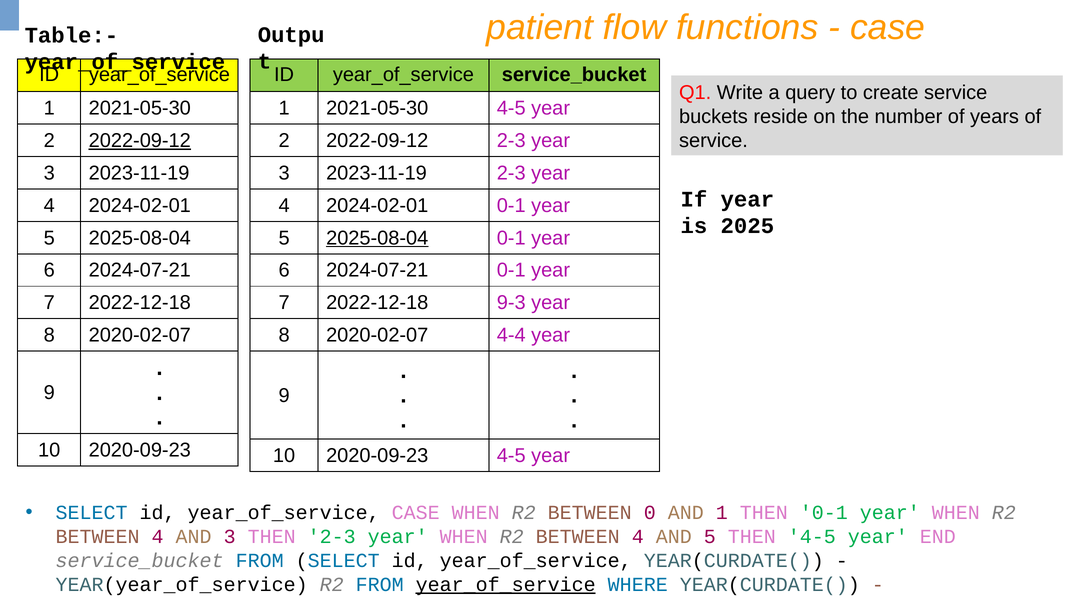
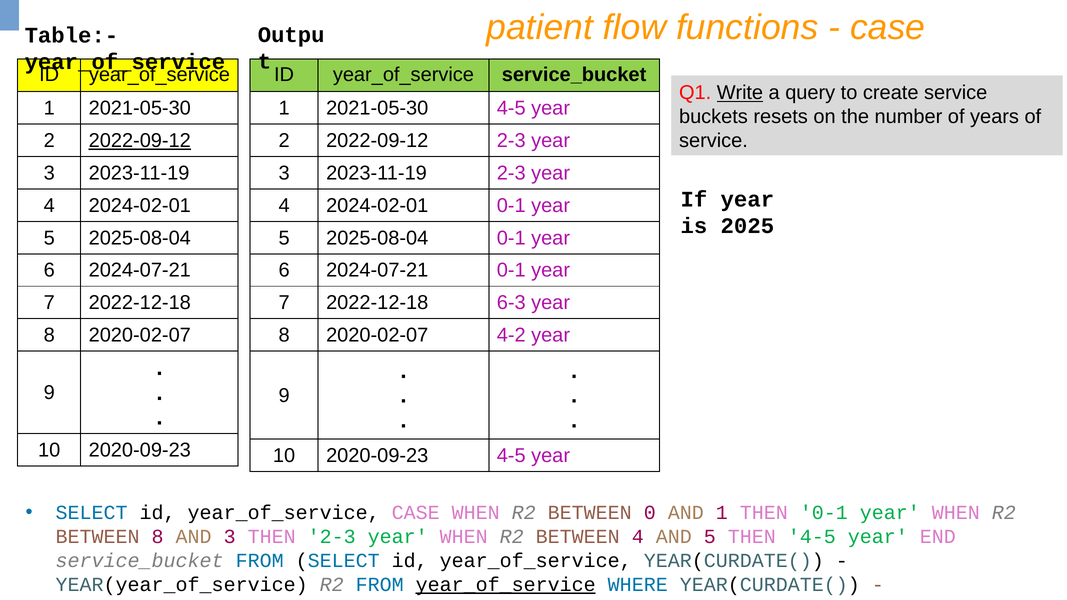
Write underline: none -> present
reside: reside -> resets
2025-08-04 at (377, 238) underline: present -> none
9-3: 9-3 -> 6-3
4-4: 4-4 -> 4-2
4 at (158, 537): 4 -> 8
